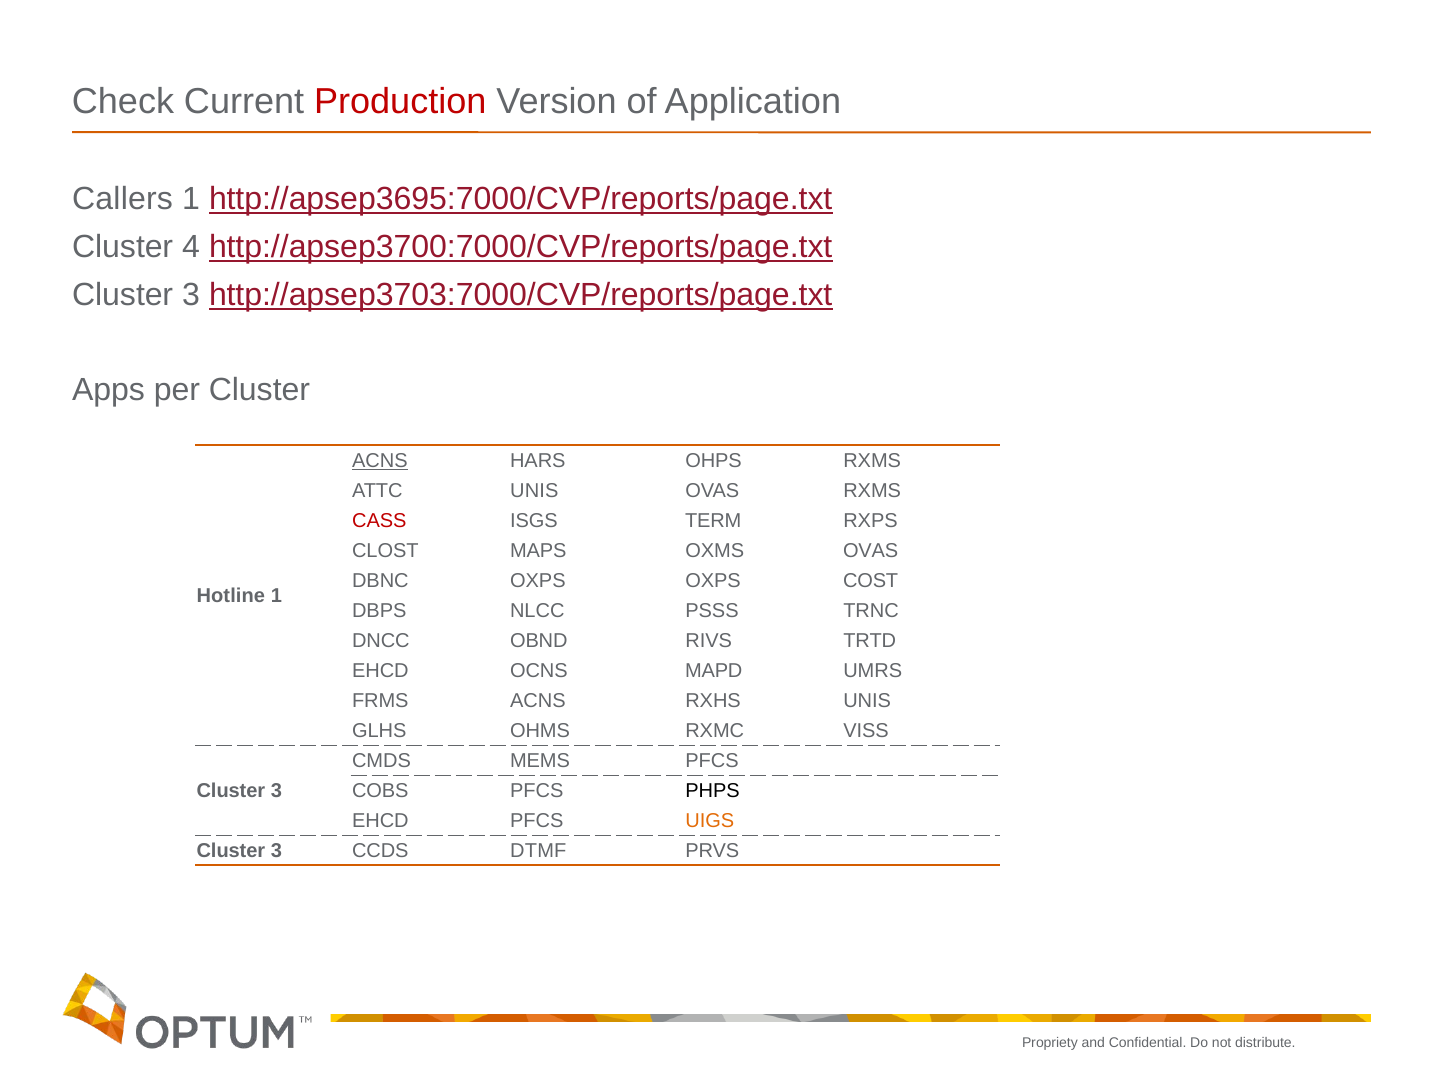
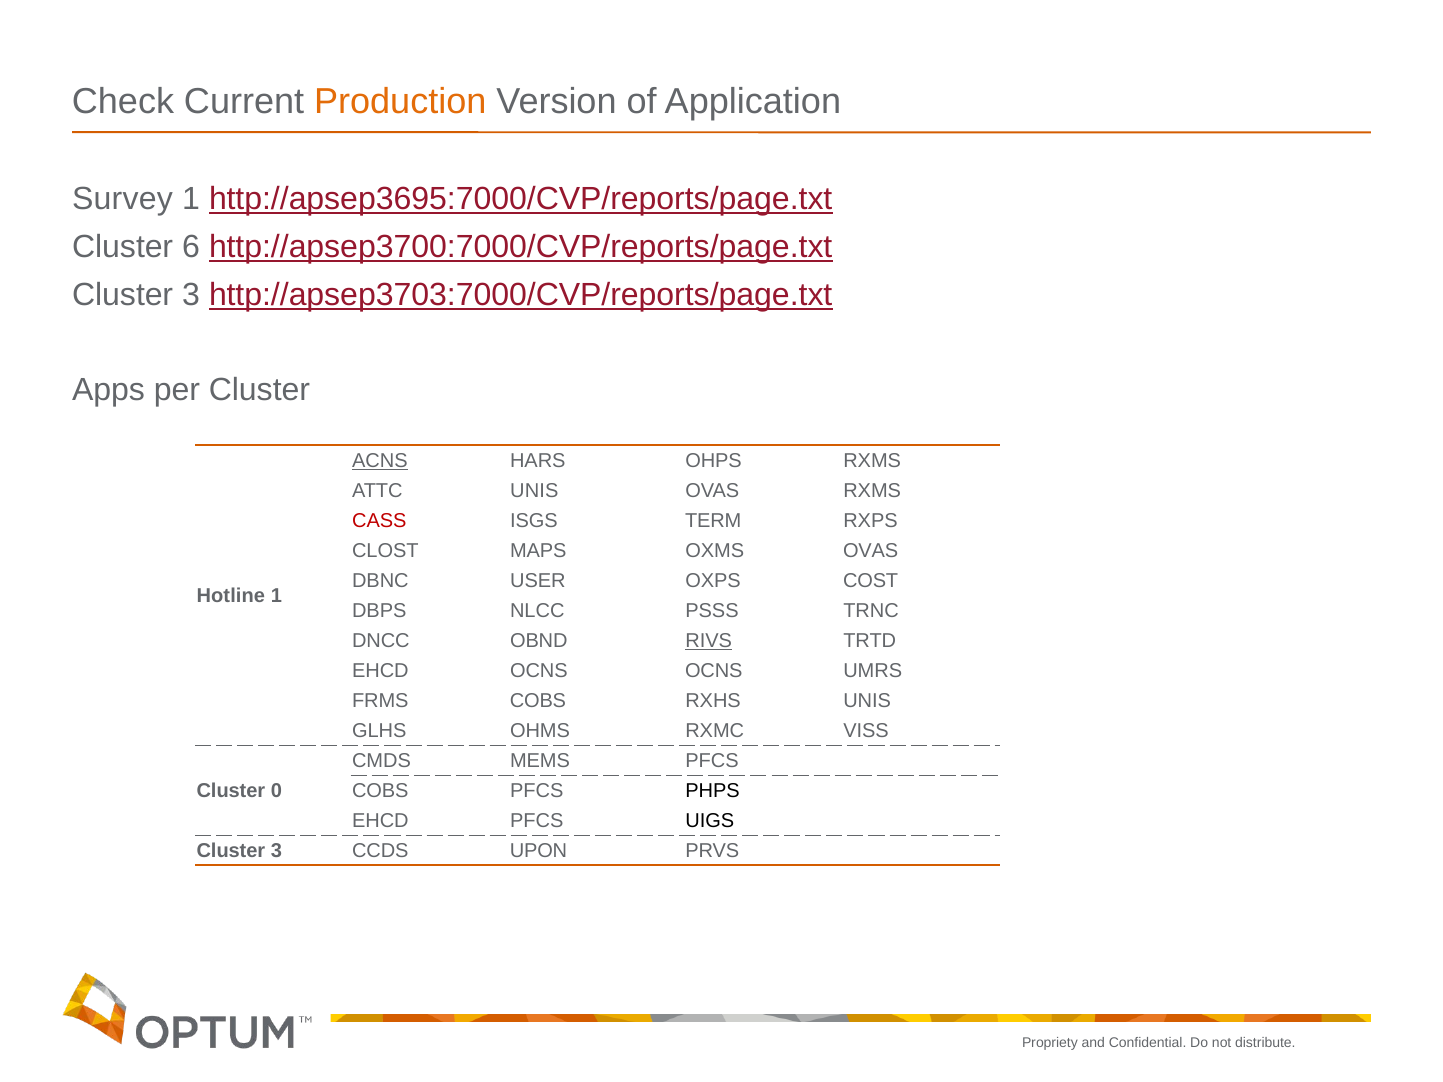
Production colour: red -> orange
Callers: Callers -> Survey
4: 4 -> 6
DBNC OXPS: OXPS -> USER
RIVS underline: none -> present
OCNS MAPD: MAPD -> OCNS
FRMS ACNS: ACNS -> COBS
3 at (276, 791): 3 -> 0
UIGS colour: orange -> black
DTMF: DTMF -> UPON
